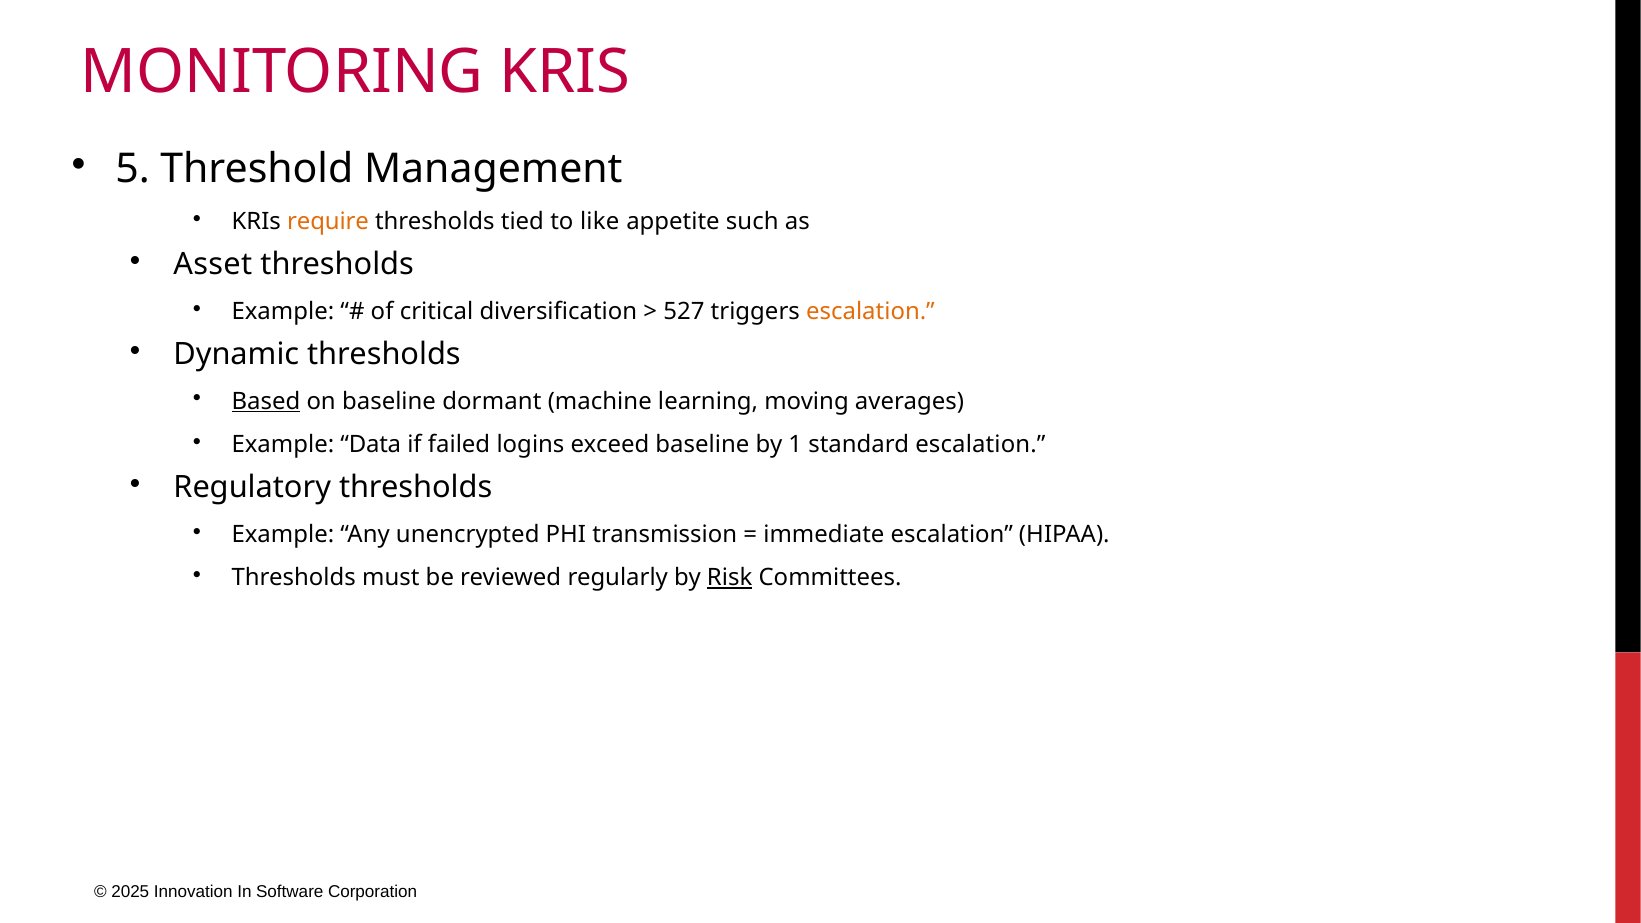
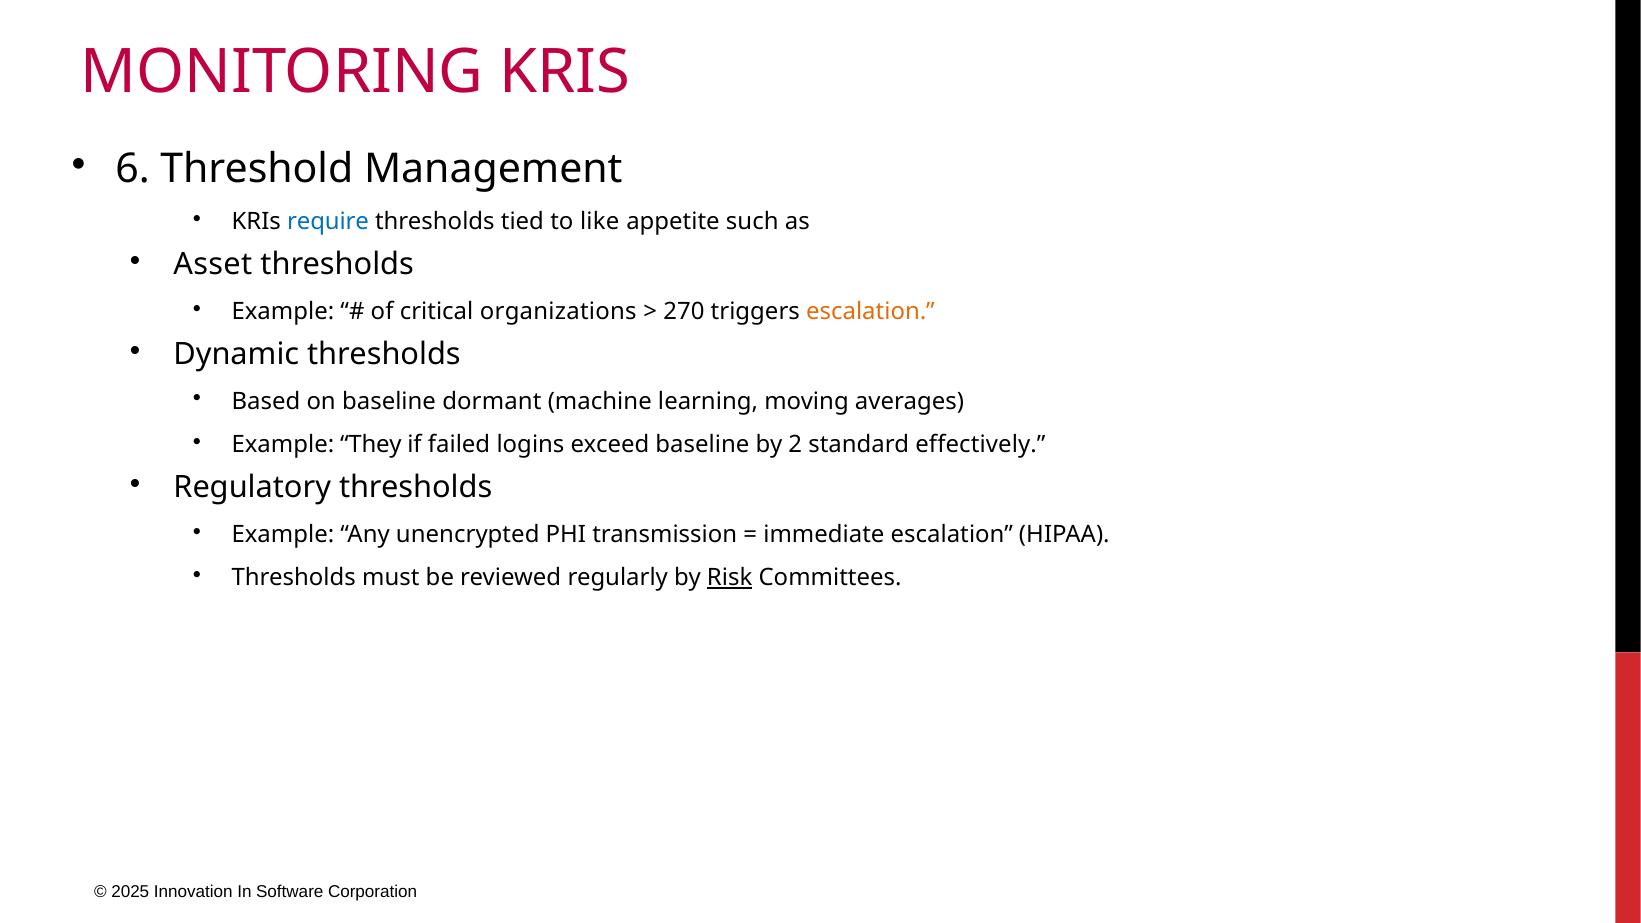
5: 5 -> 6
require colour: orange -> blue
diversification: diversification -> organizations
527: 527 -> 270
Based underline: present -> none
Data: Data -> They
1: 1 -> 2
standard escalation: escalation -> effectively
